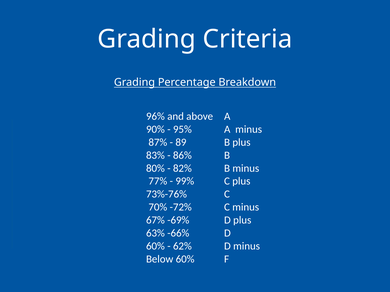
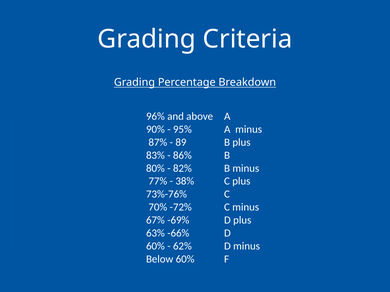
99%: 99% -> 38%
